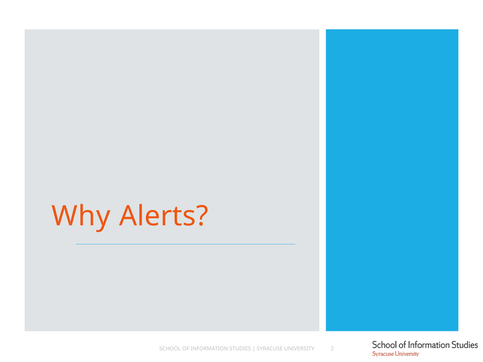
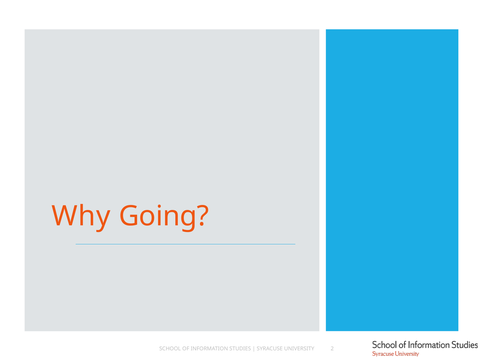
Alerts: Alerts -> Going
